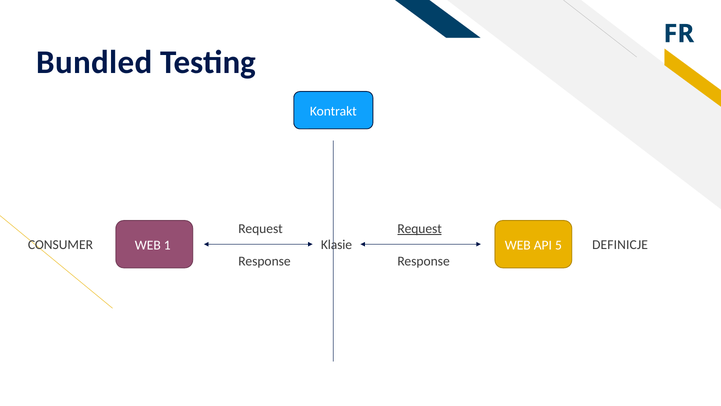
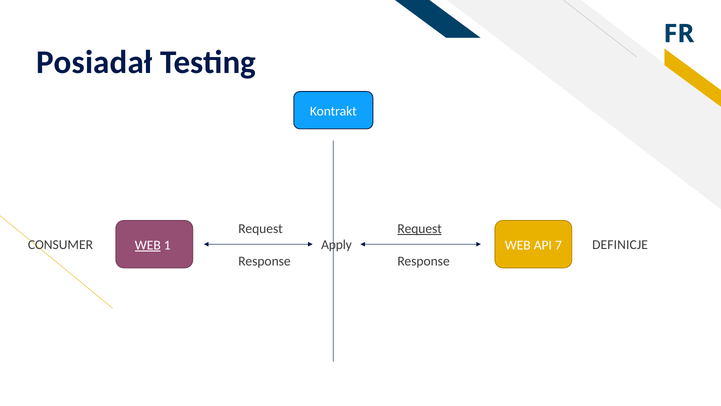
Bundled: Bundled -> Posiadał
Klasie: Klasie -> Apply
WEB at (148, 245) underline: none -> present
5: 5 -> 7
